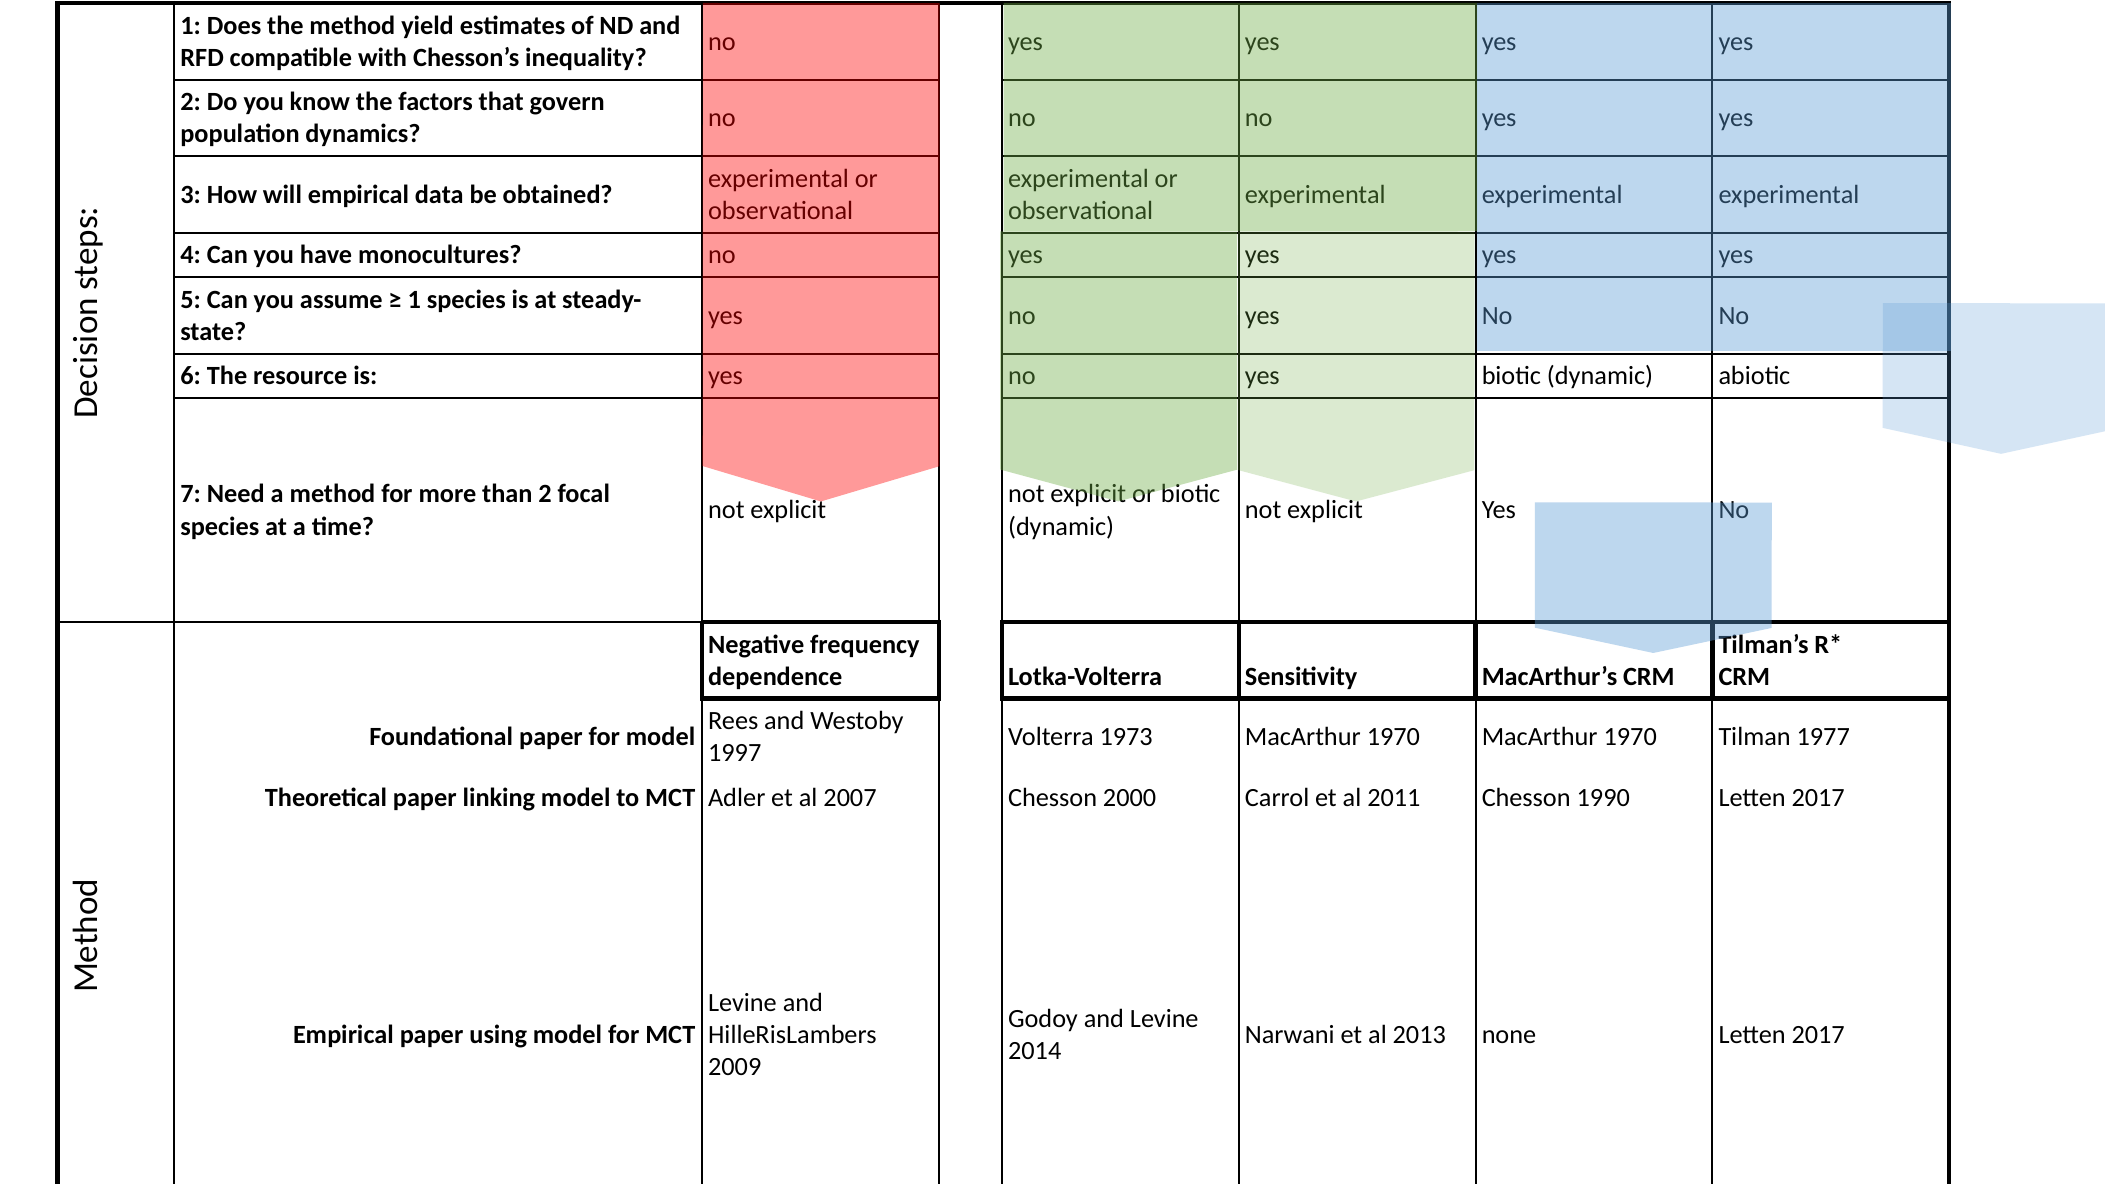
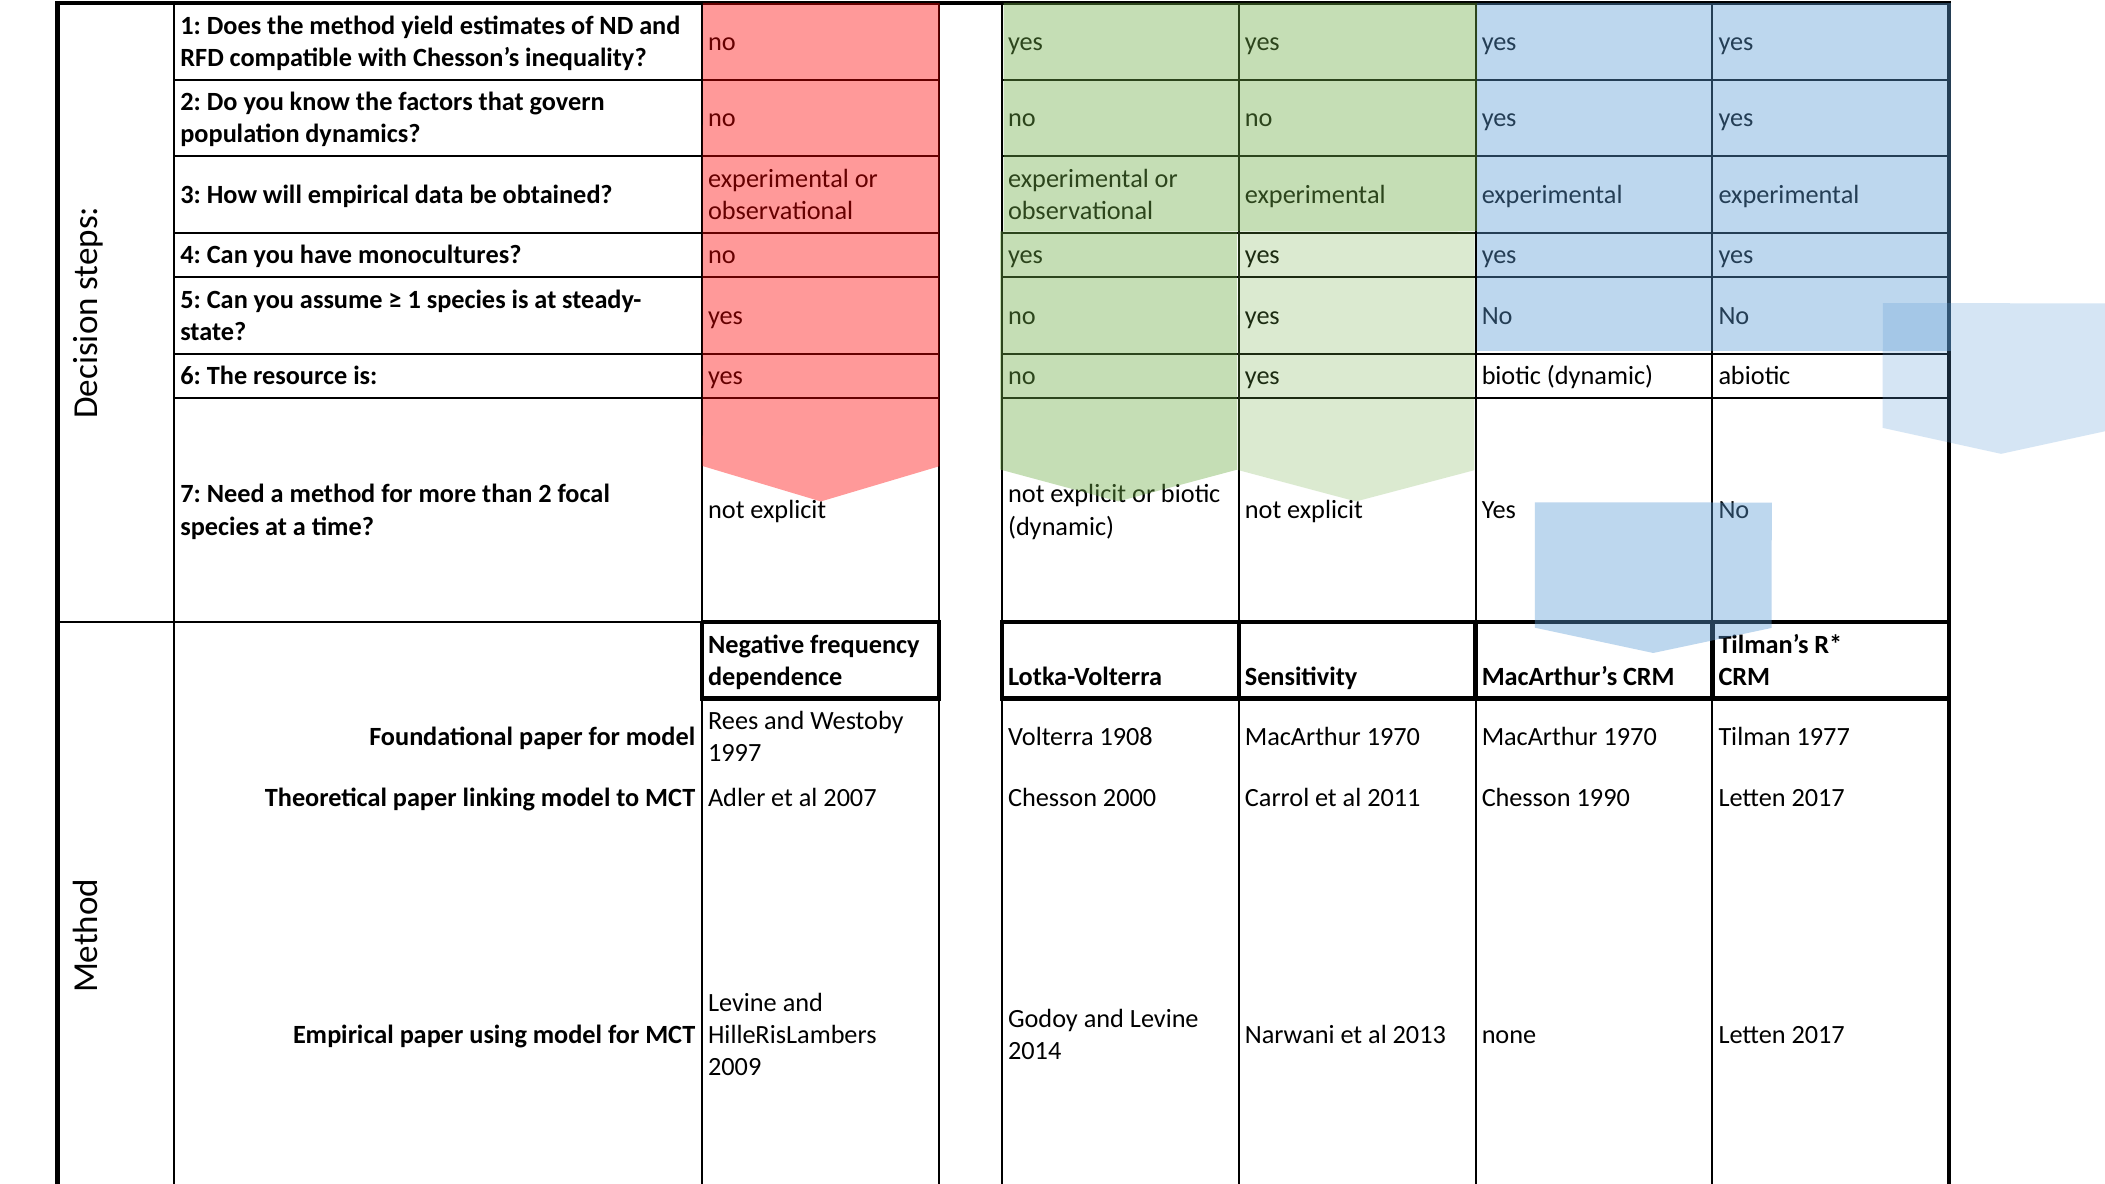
1973: 1973 -> 1908
